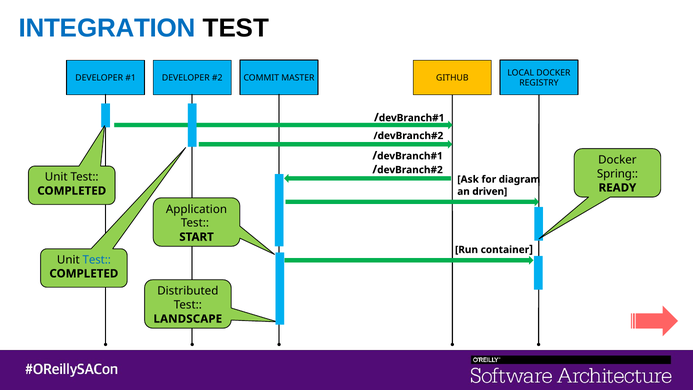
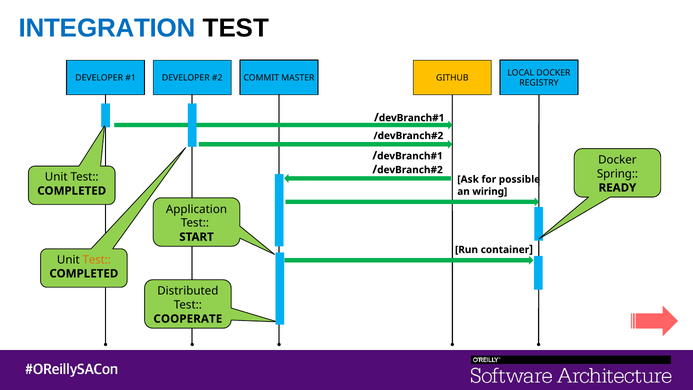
diagram: diagram -> possible
driven: driven -> wiring
Test at (97, 260) colour: blue -> orange
LANDSCAPE: LANDSCAPE -> COOPERATE
